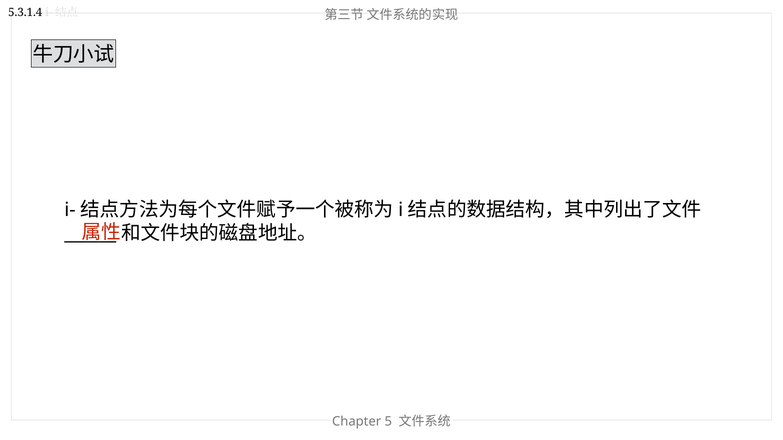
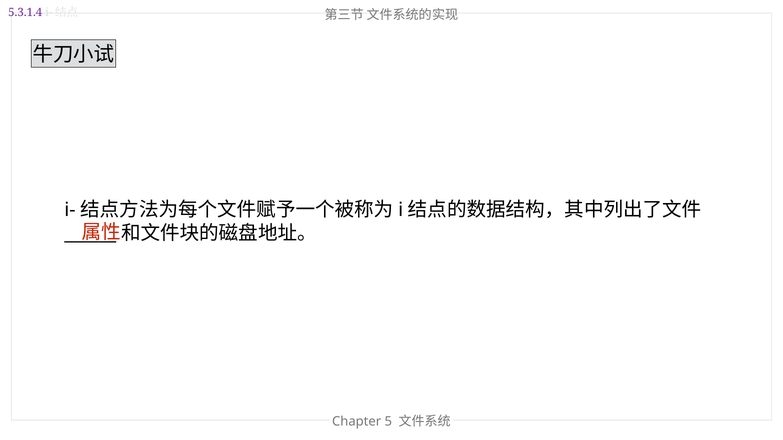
5.3.1.4 colour: black -> purple
